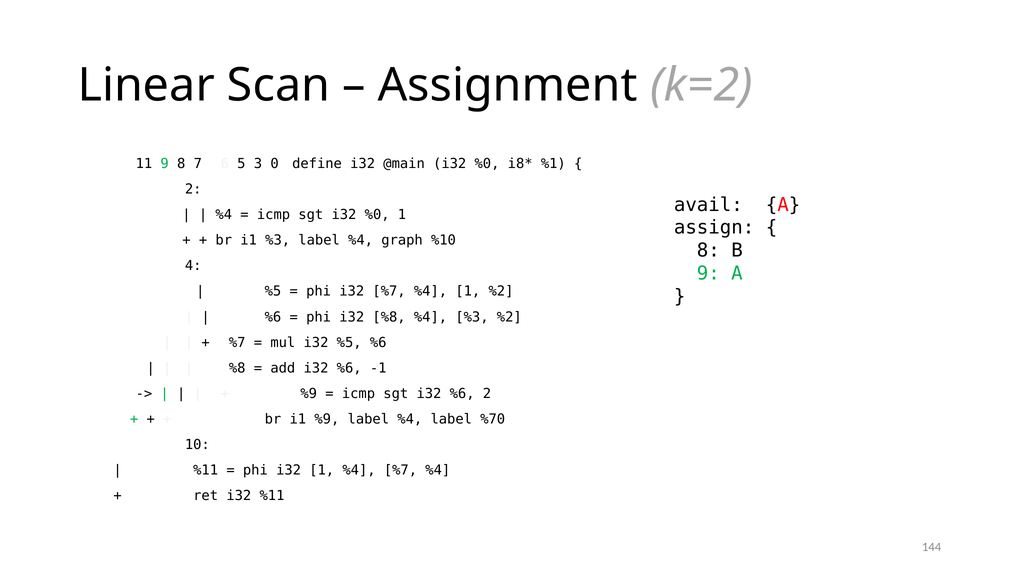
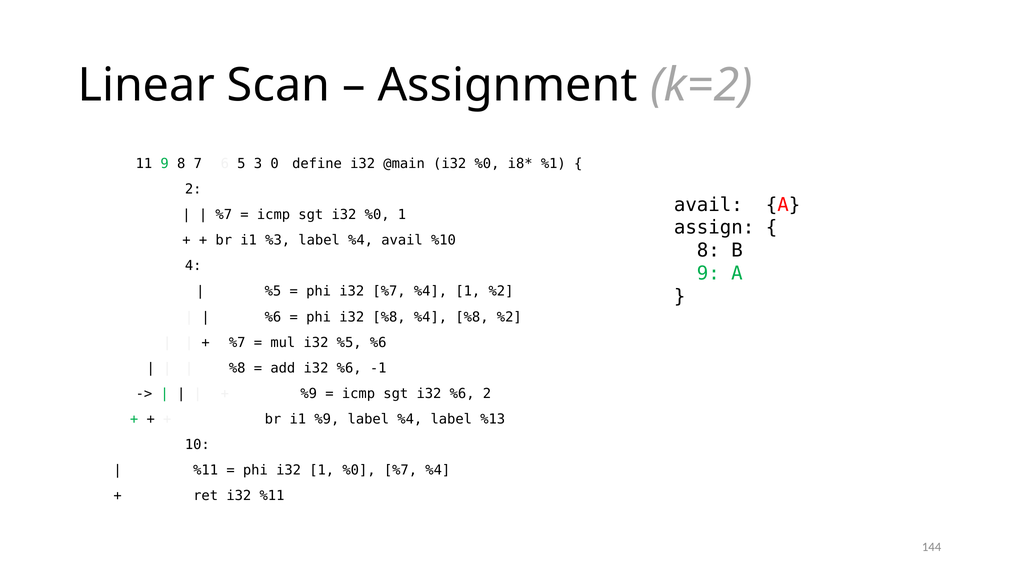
%4 at (224, 215): %4 -> %7
%4 graph: graph -> avail
%4 %3: %3 -> %8
%70: %70 -> %13
1 %4: %4 -> %0
